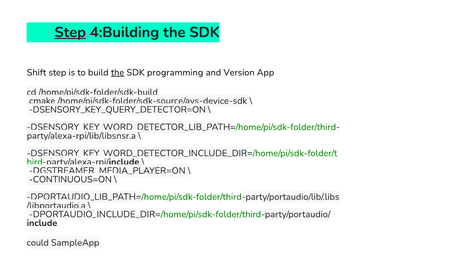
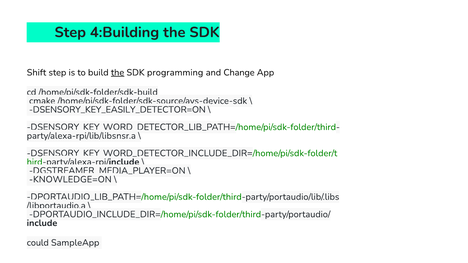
Step at (70, 32) underline: present -> none
Version: Version -> Change
DSENSORY_KEY_QUERY_DETECTOR=ON: DSENSORY_KEY_QUERY_DETECTOR=ON -> DSENSORY_KEY_EASILY_DETECTOR=ON
CONTINUOUS=ON: CONTINUOUS=ON -> KNOWLEDGE=ON
